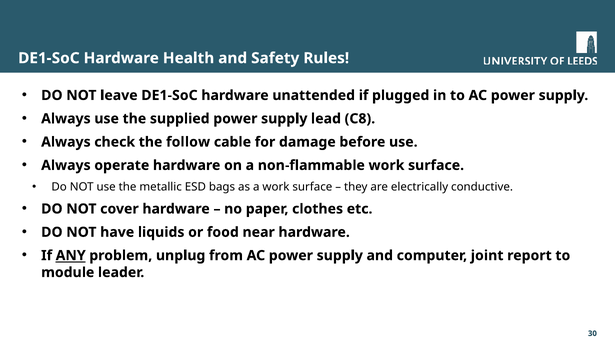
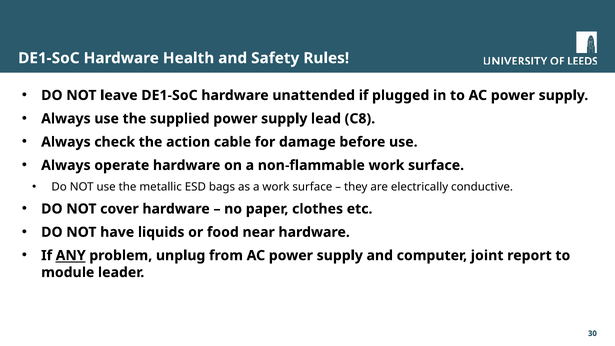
follow: follow -> action
